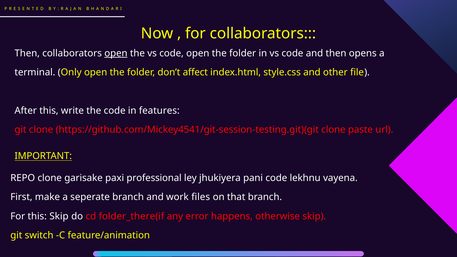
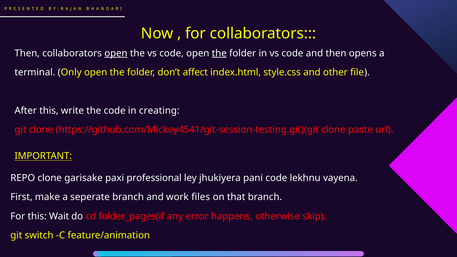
the at (219, 53) underline: none -> present
features: features -> creating
this Skip: Skip -> Wait
folder_there(if: folder_there(if -> folder_pages(if
